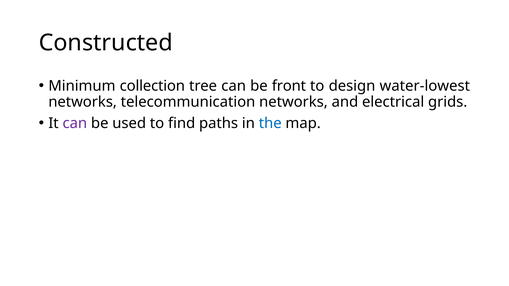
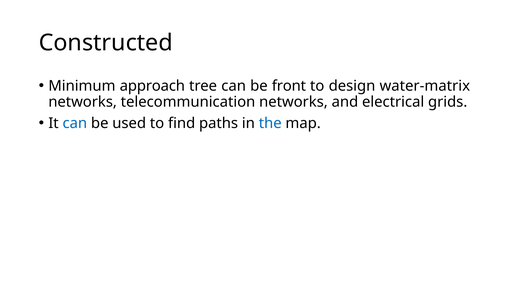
collection: collection -> approach
water-lowest: water-lowest -> water-matrix
can at (75, 123) colour: purple -> blue
